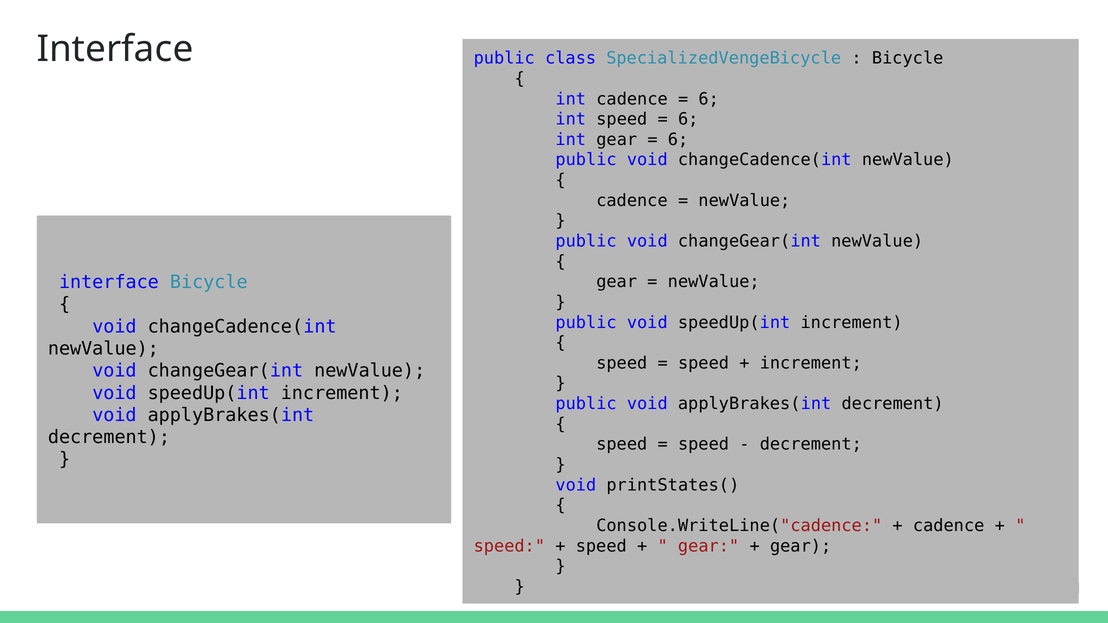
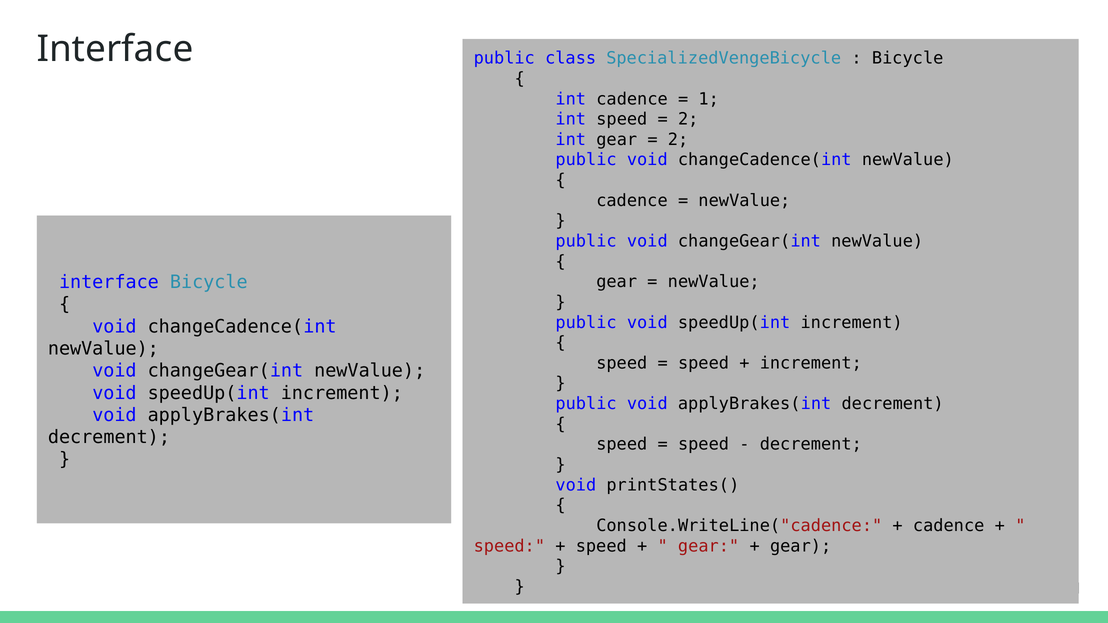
6 at (709, 99): 6 -> 1
6 at (688, 119): 6 -> 2
6 at (678, 140): 6 -> 2
